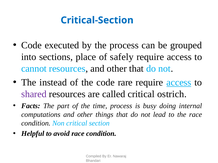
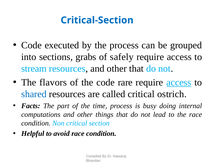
place: place -> grabs
cannot: cannot -> stream
instead: instead -> flavors
shared colour: purple -> blue
